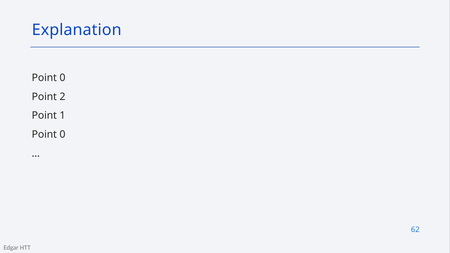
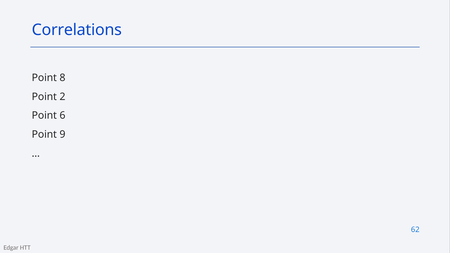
Explanation: Explanation -> Correlations
0 at (63, 78): 0 -> 8
1: 1 -> 6
0 at (63, 135): 0 -> 9
